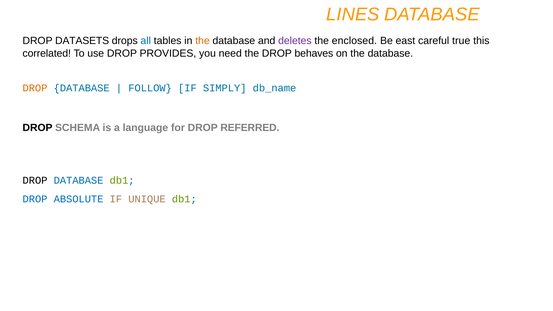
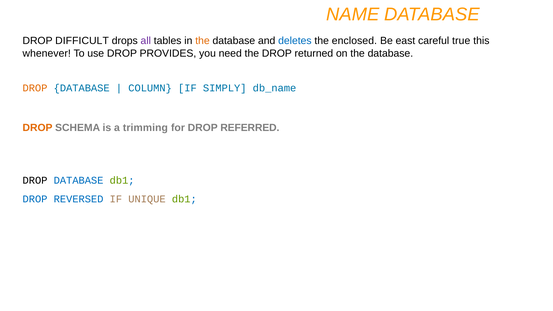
LINES: LINES -> NAME
DATASETS: DATASETS -> DIFFICULT
all colour: blue -> purple
deletes colour: purple -> blue
correlated: correlated -> whenever
behaves: behaves -> returned
FOLLOW: FOLLOW -> COLUMN
DROP at (38, 128) colour: black -> orange
language: language -> trimming
ABSOLUTE: ABSOLUTE -> REVERSED
